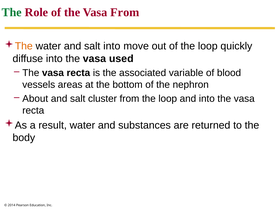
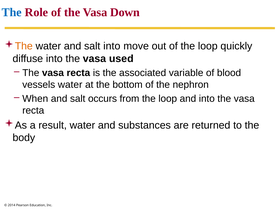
The at (12, 12) colour: green -> blue
Vasa From: From -> Down
vessels areas: areas -> water
About: About -> When
cluster: cluster -> occurs
